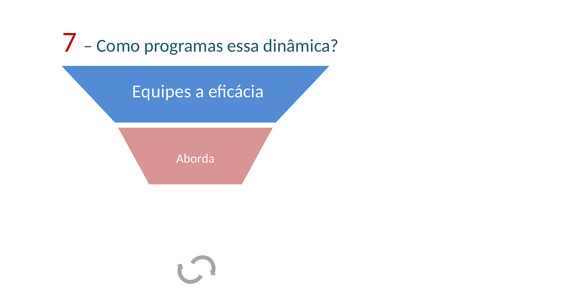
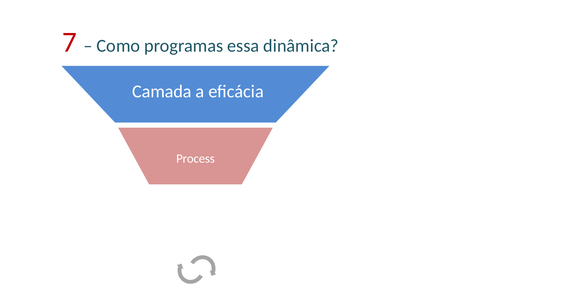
Equipes: Equipes -> Camada
Aborda: Aborda -> Process
